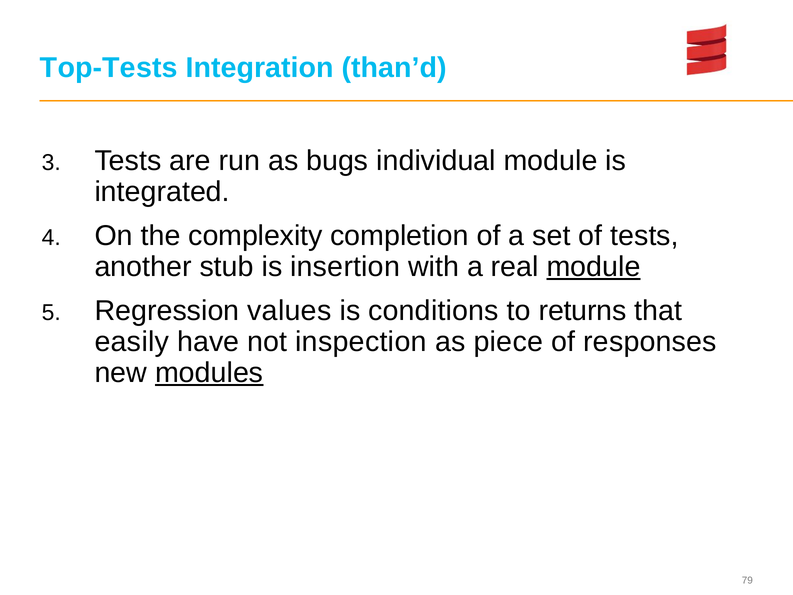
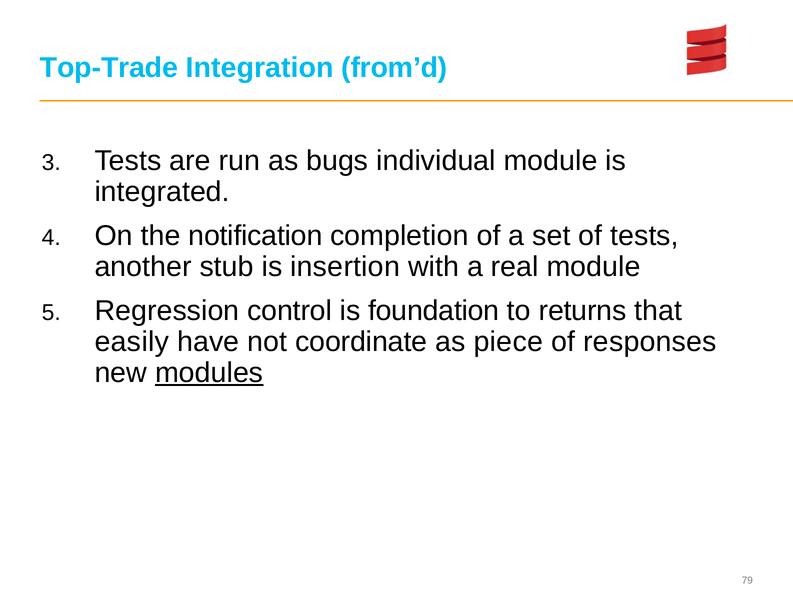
Top-Tests: Top-Tests -> Top-Trade
than’d: than’d -> from’d
complexity: complexity -> notification
module at (594, 267) underline: present -> none
values: values -> control
conditions: conditions -> foundation
inspection: inspection -> coordinate
